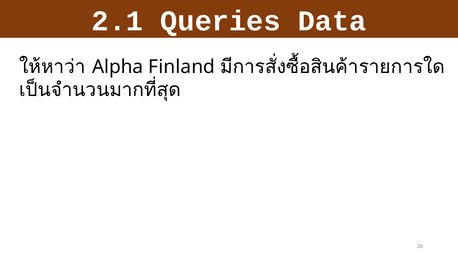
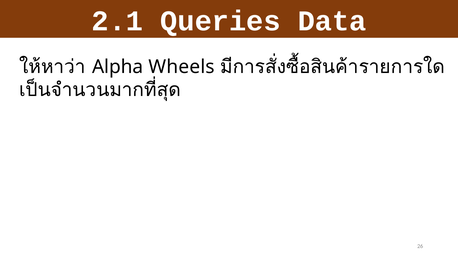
Finland: Finland -> Wheels
